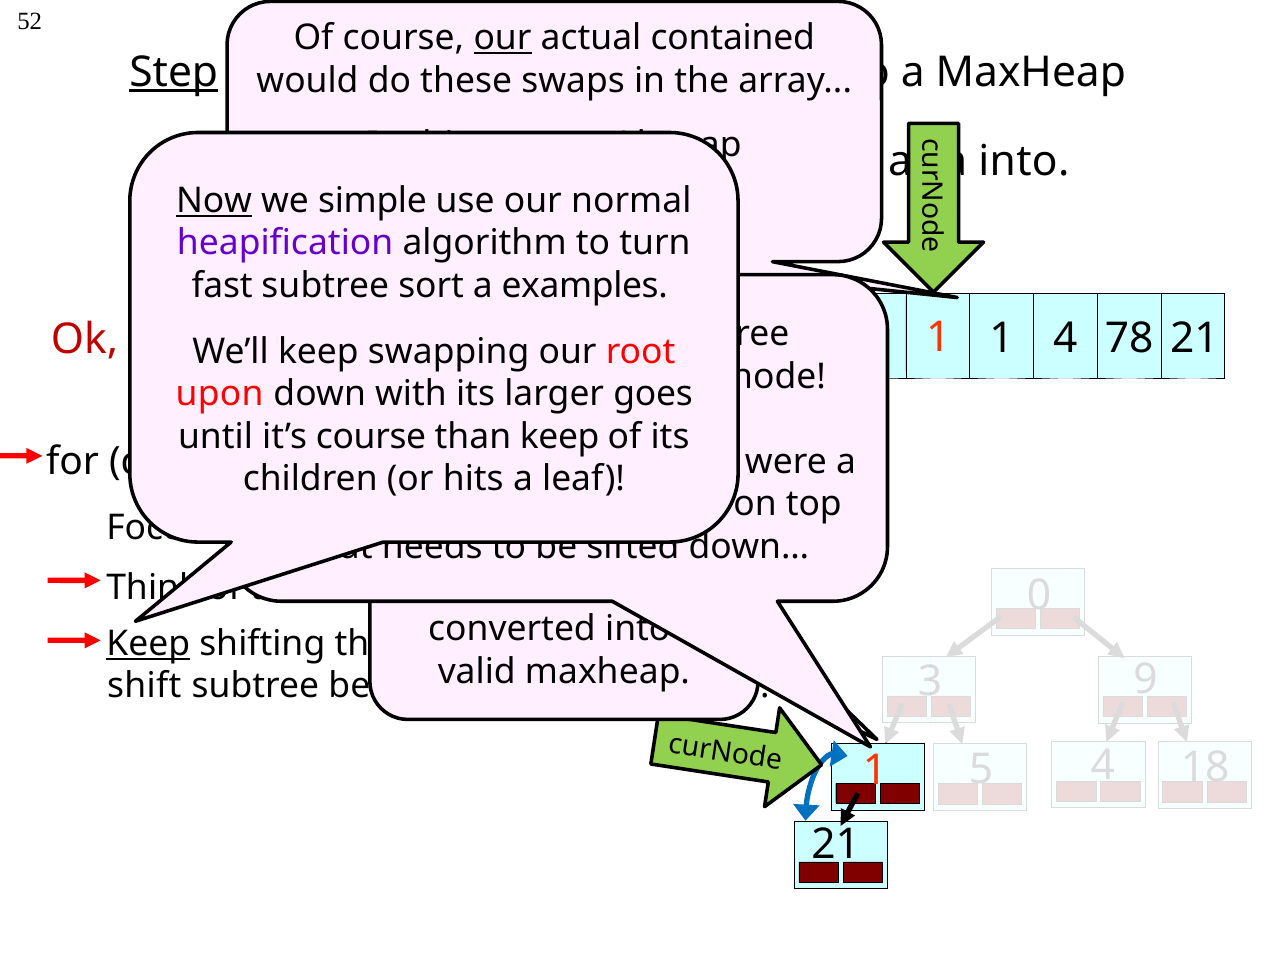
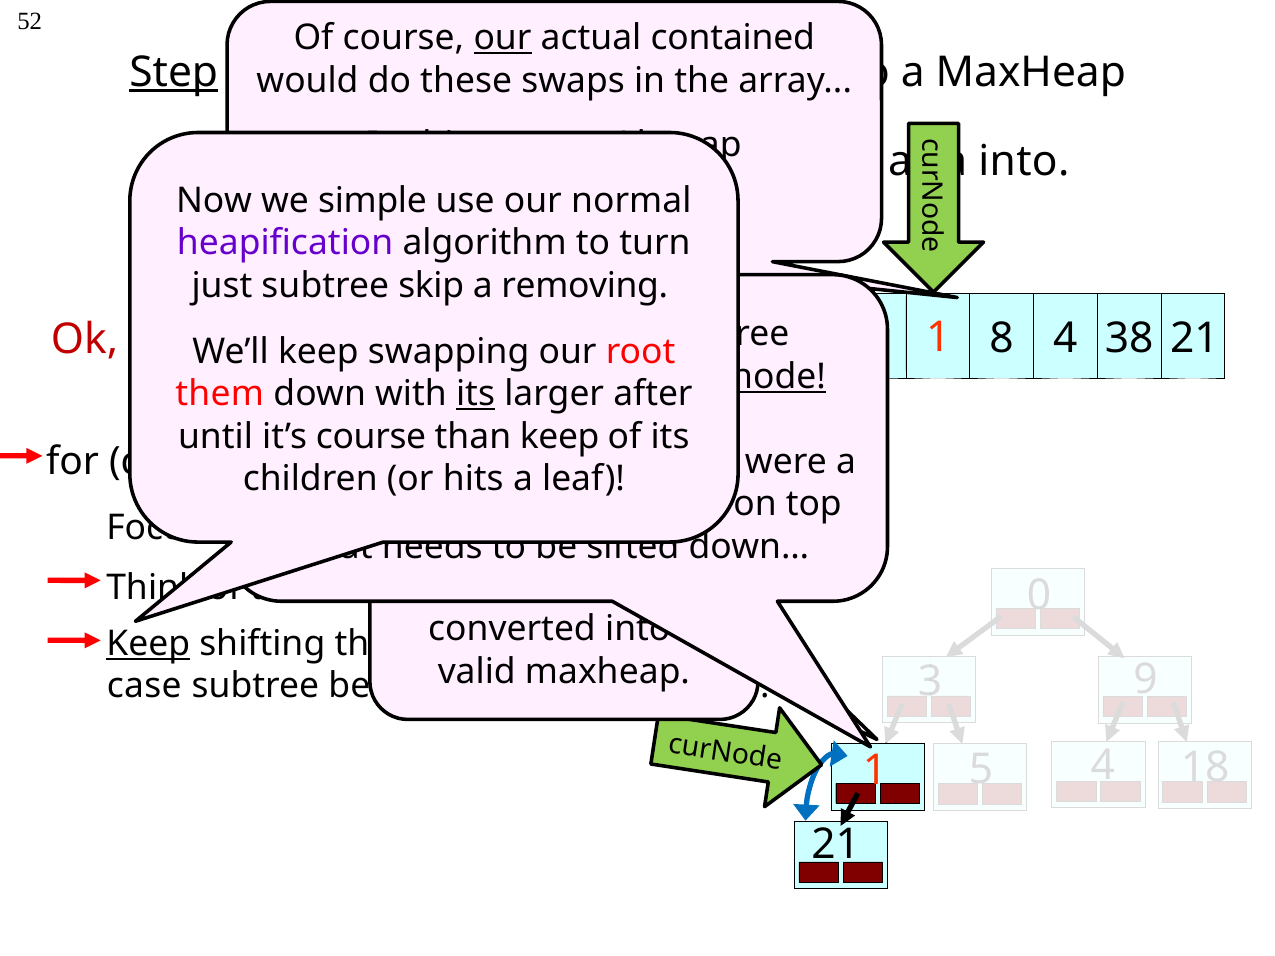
Now at (214, 201) underline: present -> none
fast: fast -> just
sort: sort -> skip
examples: examples -> removing
1 at (1002, 338): 1 -> 8
78: 78 -> 38
node underline: none -> present
upon: upon -> them
its at (476, 394) underline: none -> present
goes: goes -> after
shift at (144, 686): shift -> case
